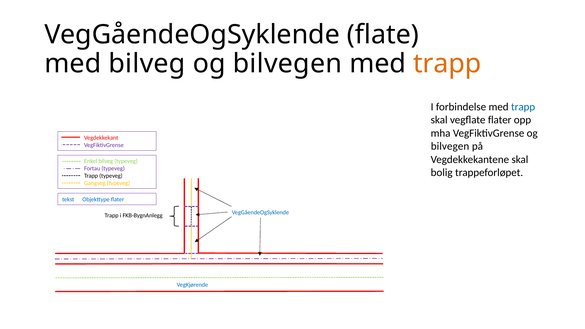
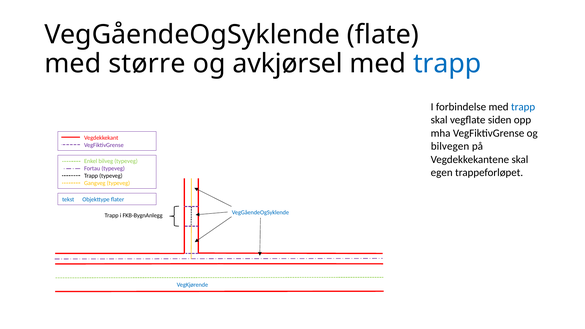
med bilveg: bilveg -> større
bilvegen at (287, 64): bilvegen -> avkjørsel
trapp at (447, 64) colour: orange -> blue
vegflate flater: flater -> siden
bolig: bolig -> egen
